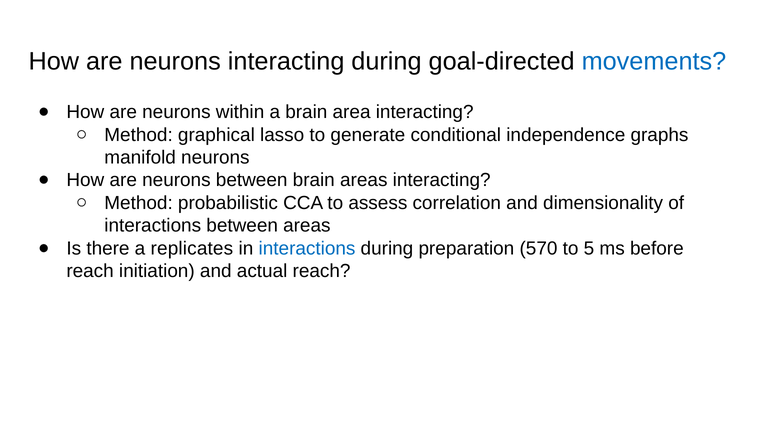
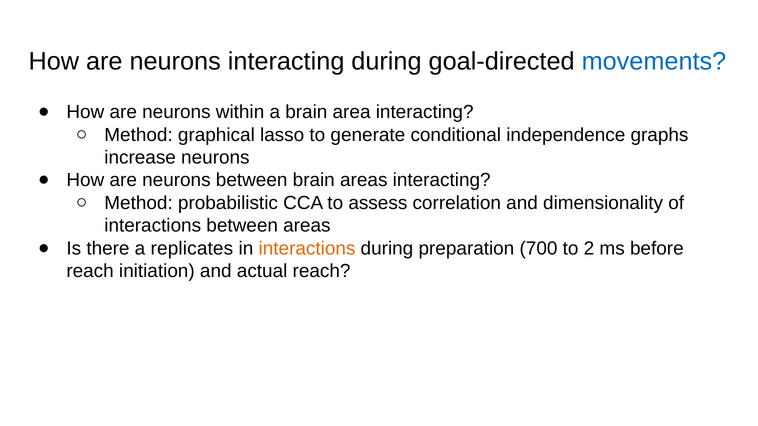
manifold: manifold -> increase
interactions at (307, 249) colour: blue -> orange
570: 570 -> 700
5: 5 -> 2
